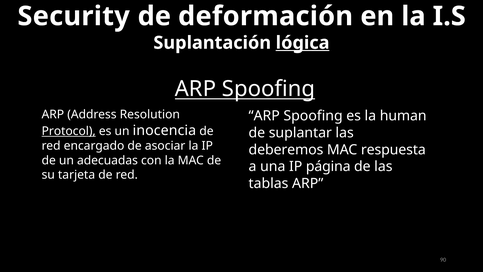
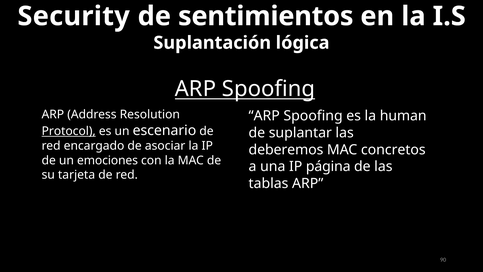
deformación: deformación -> sentimientos
lógica underline: present -> none
inocencia: inocencia -> escenario
respuesta: respuesta -> concretos
adecuadas: adecuadas -> emociones
